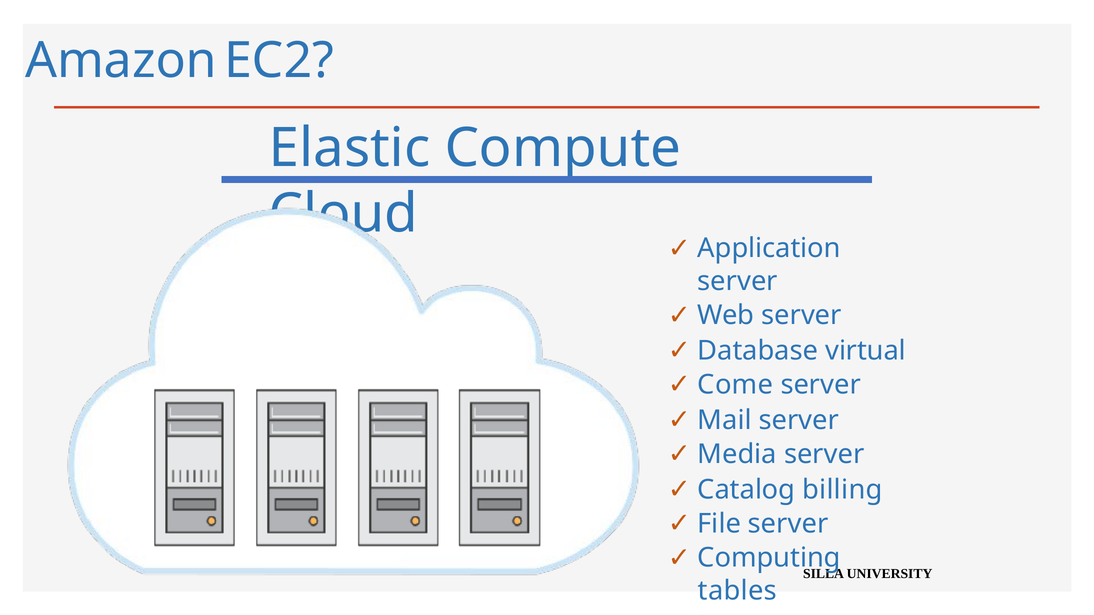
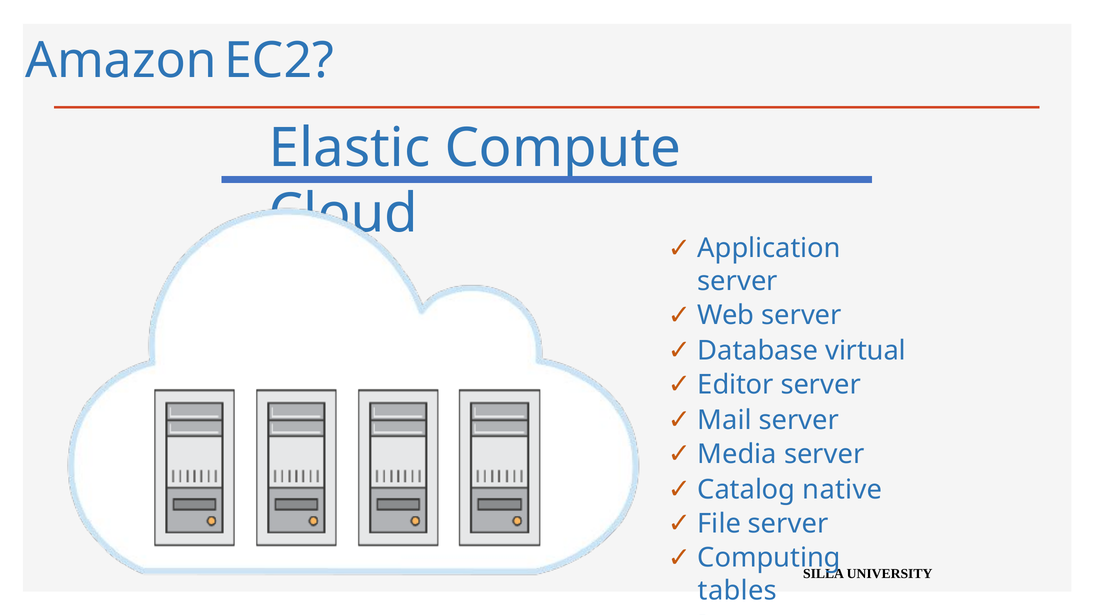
Come: Come -> Editor
billing: billing -> native
